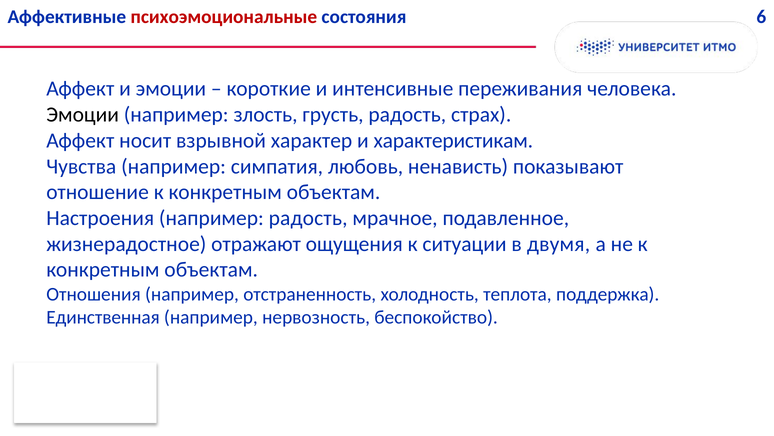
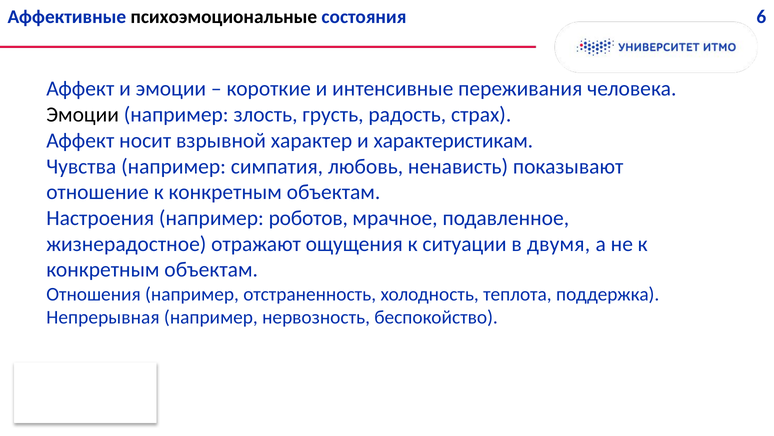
психоэмоциональные colour: red -> black
например радость: радость -> роботов
Единственная: Единственная -> Непрерывная
